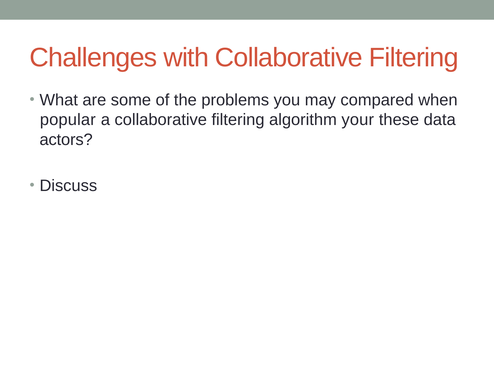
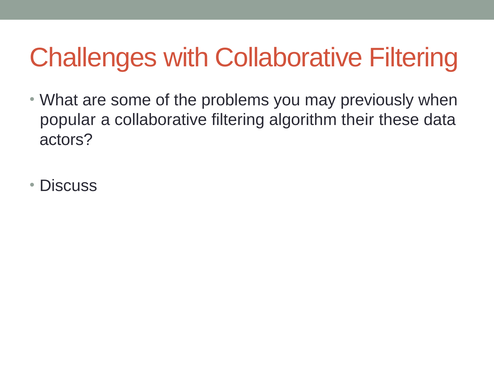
compared: compared -> previously
your: your -> their
